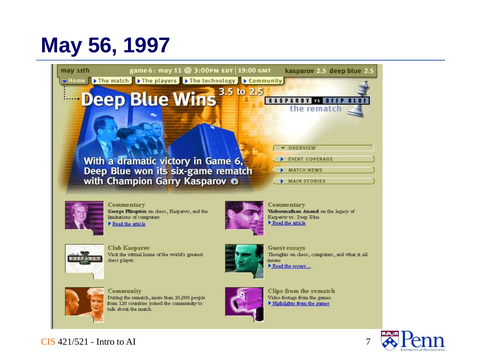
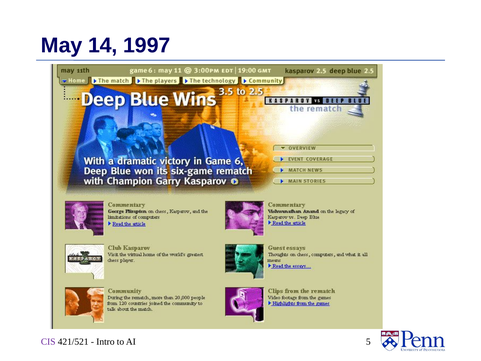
56: 56 -> 14
CIS colour: orange -> purple
7: 7 -> 5
